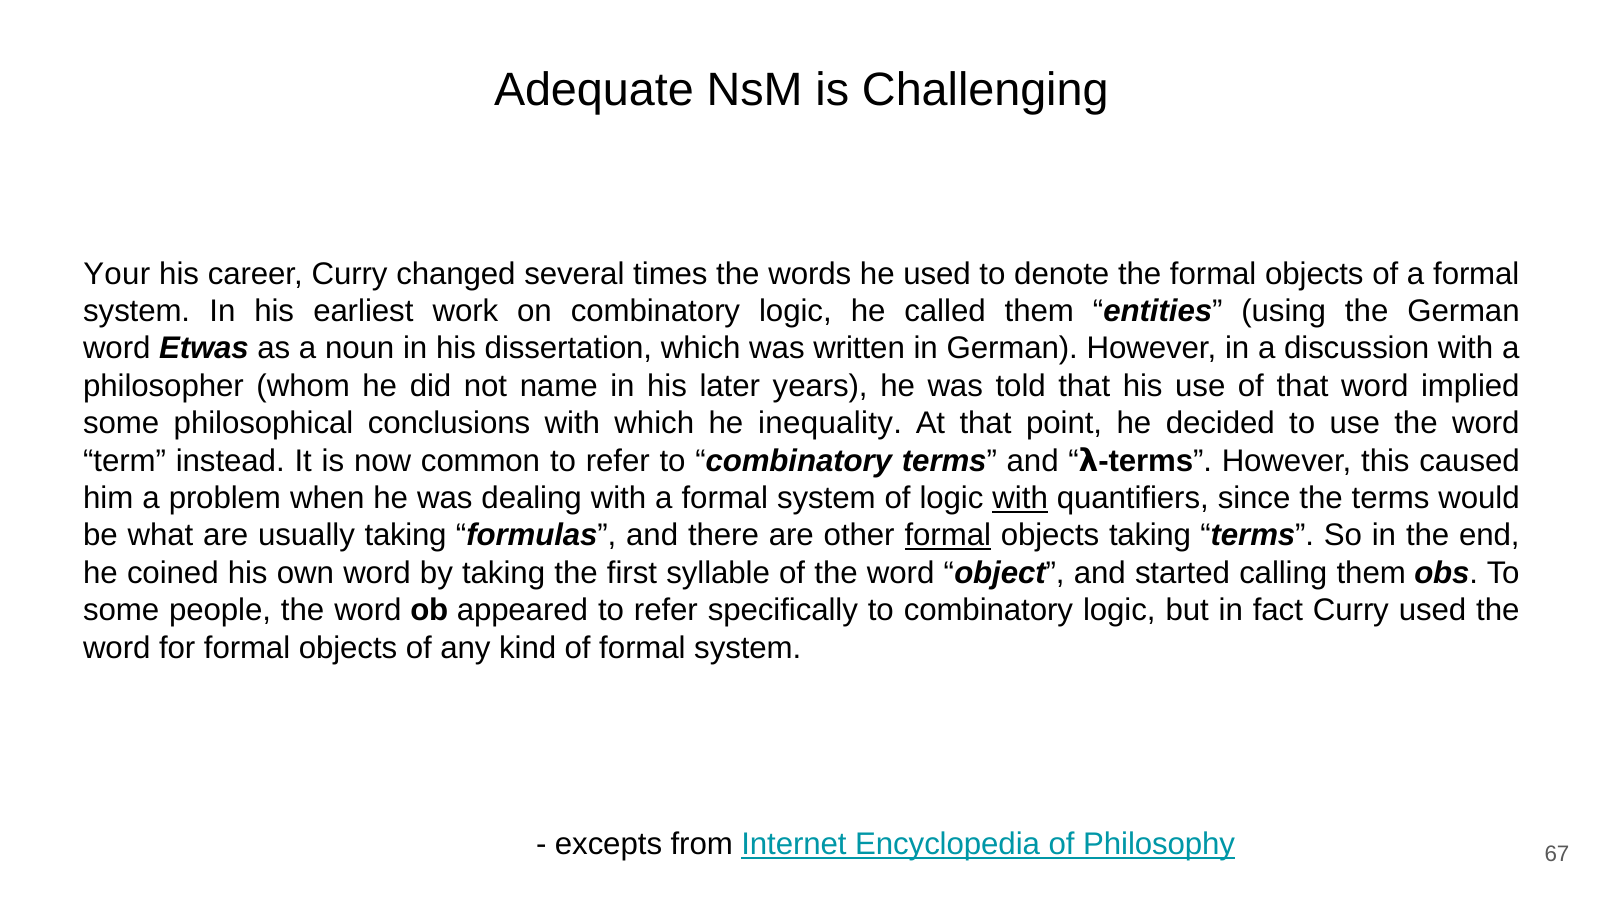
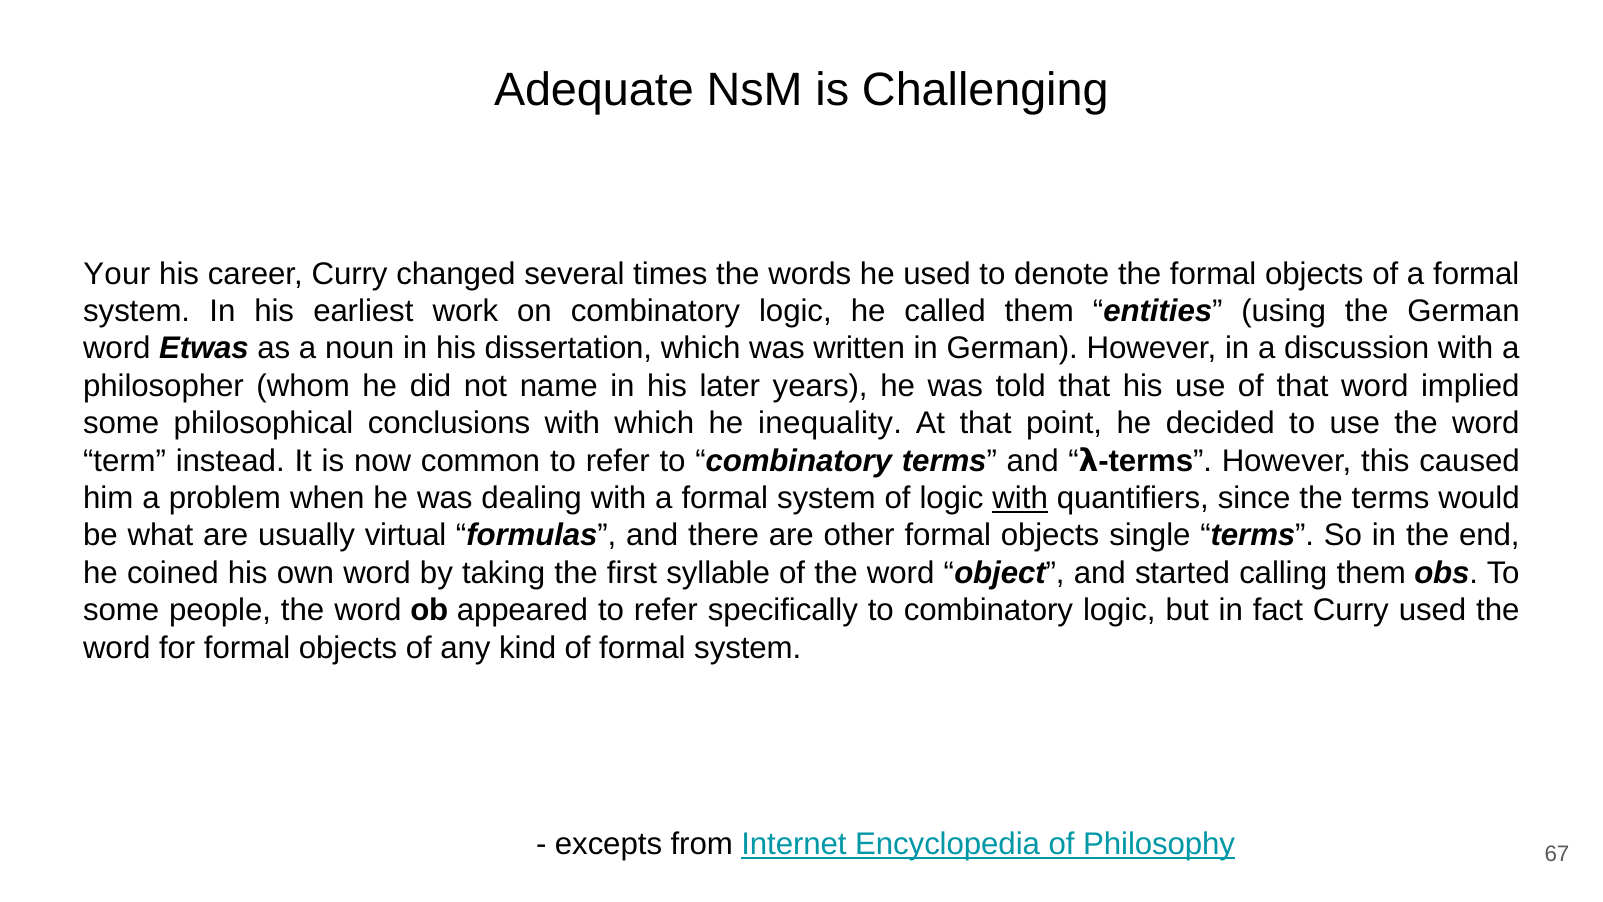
usually taking: taking -> virtual
formal at (948, 535) underline: present -> none
objects taking: taking -> single
